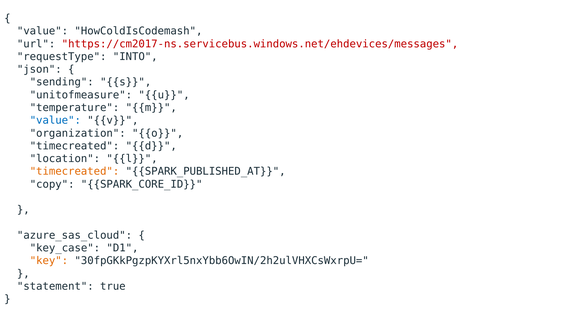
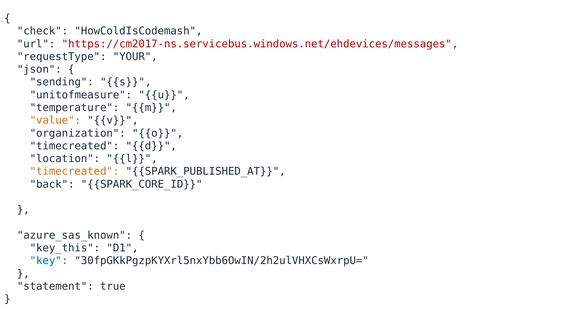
value at (43, 31): value -> check
INTO: INTO -> YOUR
value at (55, 120) colour: blue -> orange
copy: copy -> back
azure_sas_cloud: azure_sas_cloud -> azure_sas_known
key_case: key_case -> key_this
key colour: orange -> blue
